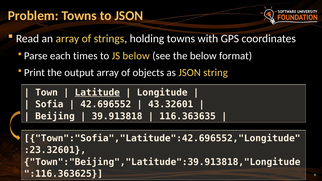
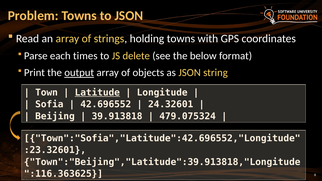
JS below: below -> delete
output underline: none -> present
43.32601: 43.32601 -> 24.32601
116.363635: 116.363635 -> 479.075324
